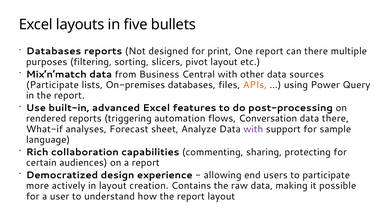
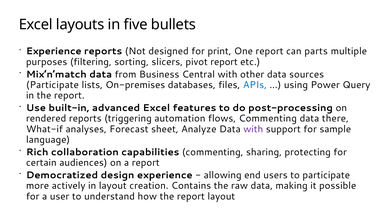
Databases at (54, 51): Databases -> Experience
can there: there -> parts
pivot layout: layout -> report
APIs colour: orange -> blue
flows Conversation: Conversation -> Commenting
